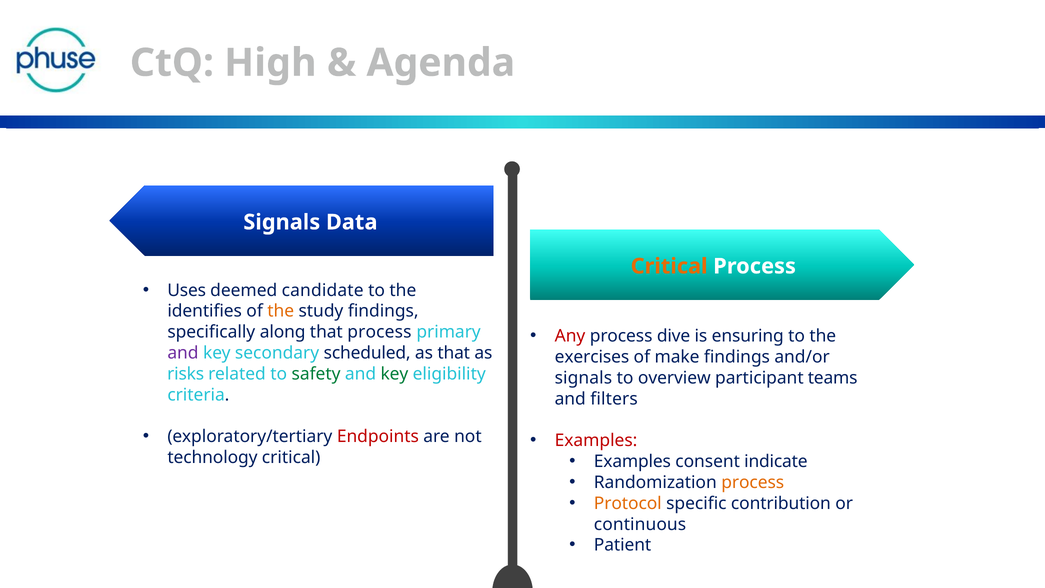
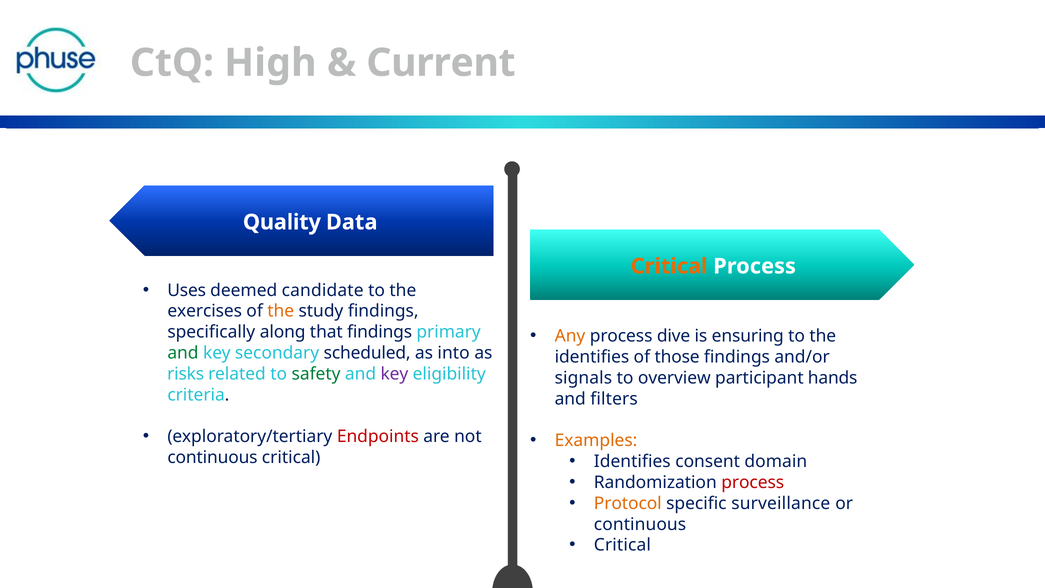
Agenda: Agenda -> Current
Signals at (282, 222): Signals -> Quality
identifies: identifies -> exercises
Any colour: red -> orange
that process: process -> findings
and at (183, 353) colour: purple -> green
as that: that -> into
exercises at (592, 357): exercises -> identifies
make: make -> those
key at (394, 374) colour: green -> purple
teams: teams -> hands
Examples at (596, 441) colour: red -> orange
Examples at (632, 461): Examples -> Identifies
indicate: indicate -> domain
technology at (212, 457): technology -> continuous
process at (753, 482) colour: orange -> red
contribution: contribution -> surveillance
Patient at (623, 545): Patient -> Critical
